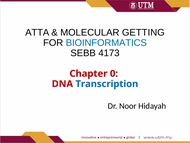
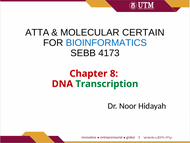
GETTING: GETTING -> CERTAIN
0: 0 -> 8
Transcription colour: blue -> green
